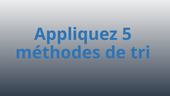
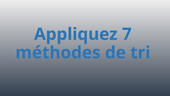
5: 5 -> 7
